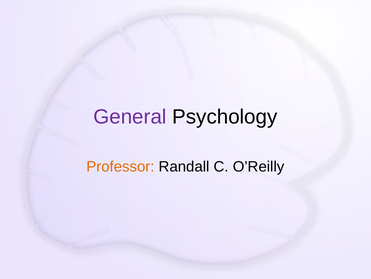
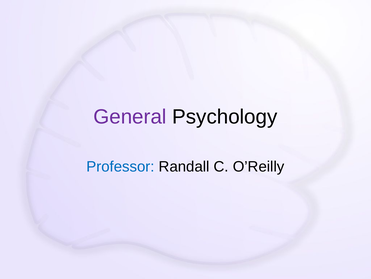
Professor colour: orange -> blue
